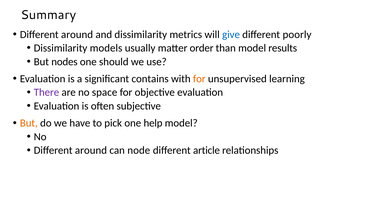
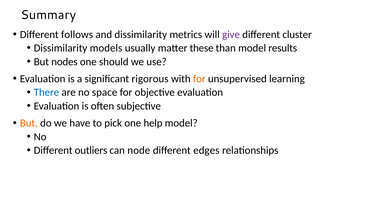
around at (77, 34): around -> follows
give colour: blue -> purple
poorly: poorly -> cluster
order: order -> these
contains: contains -> rigorous
There colour: purple -> blue
around at (91, 150): around -> outliers
article: article -> edges
